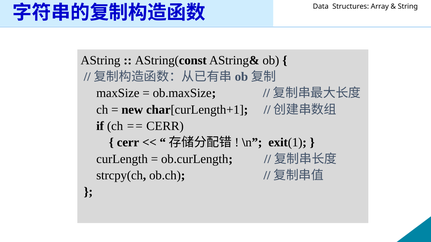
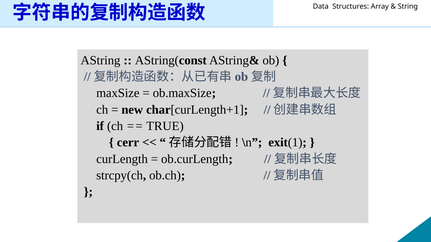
CERR at (165, 126): CERR -> TRUE
